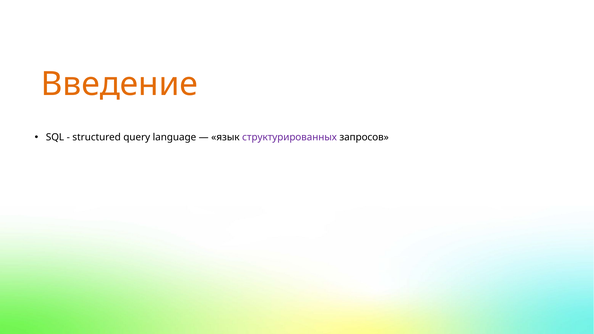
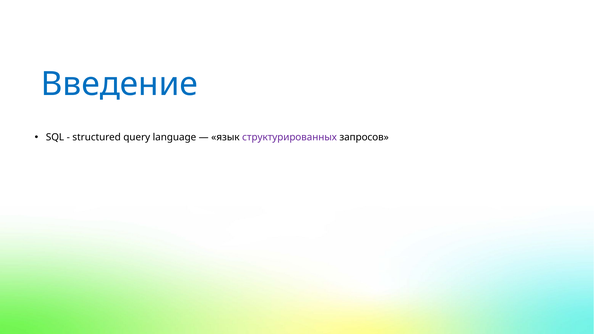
Введение colour: orange -> blue
